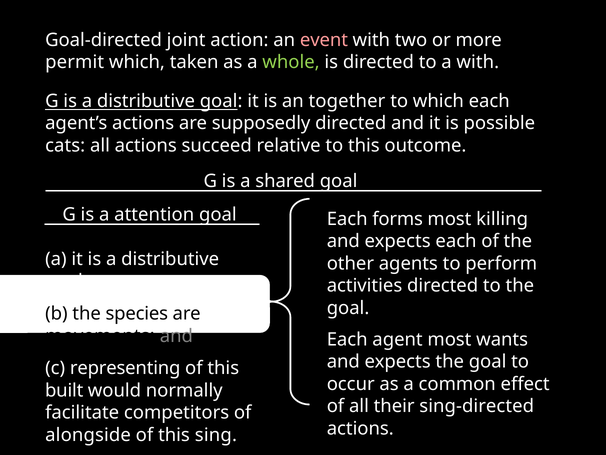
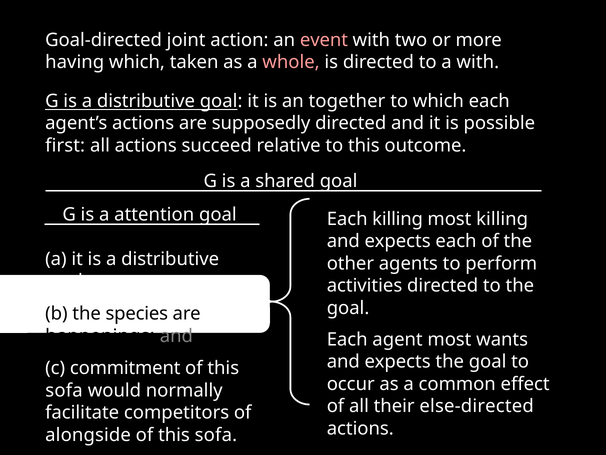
permit: permit -> having
whole colour: light green -> pink
cats: cats -> first
Each forms: forms -> killing
movements: movements -> happenings
representing: representing -> commitment
built at (64, 390): built -> sofa
sing-directed: sing-directed -> else-directed
sing at (216, 434): sing -> sofa
